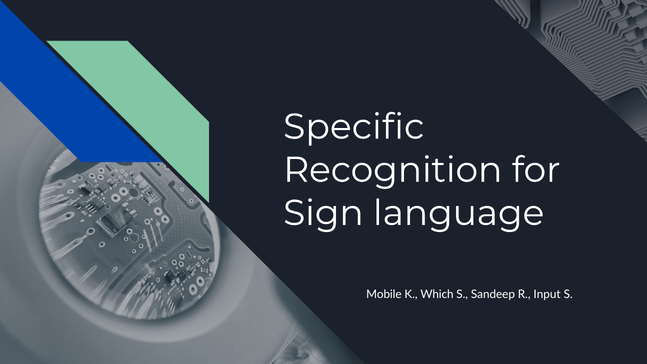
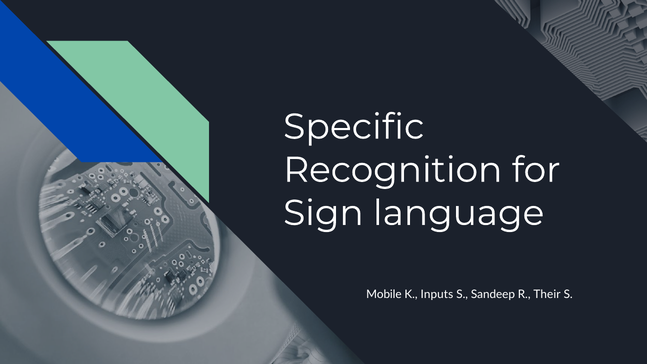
Which: Which -> Inputs
Input: Input -> Their
